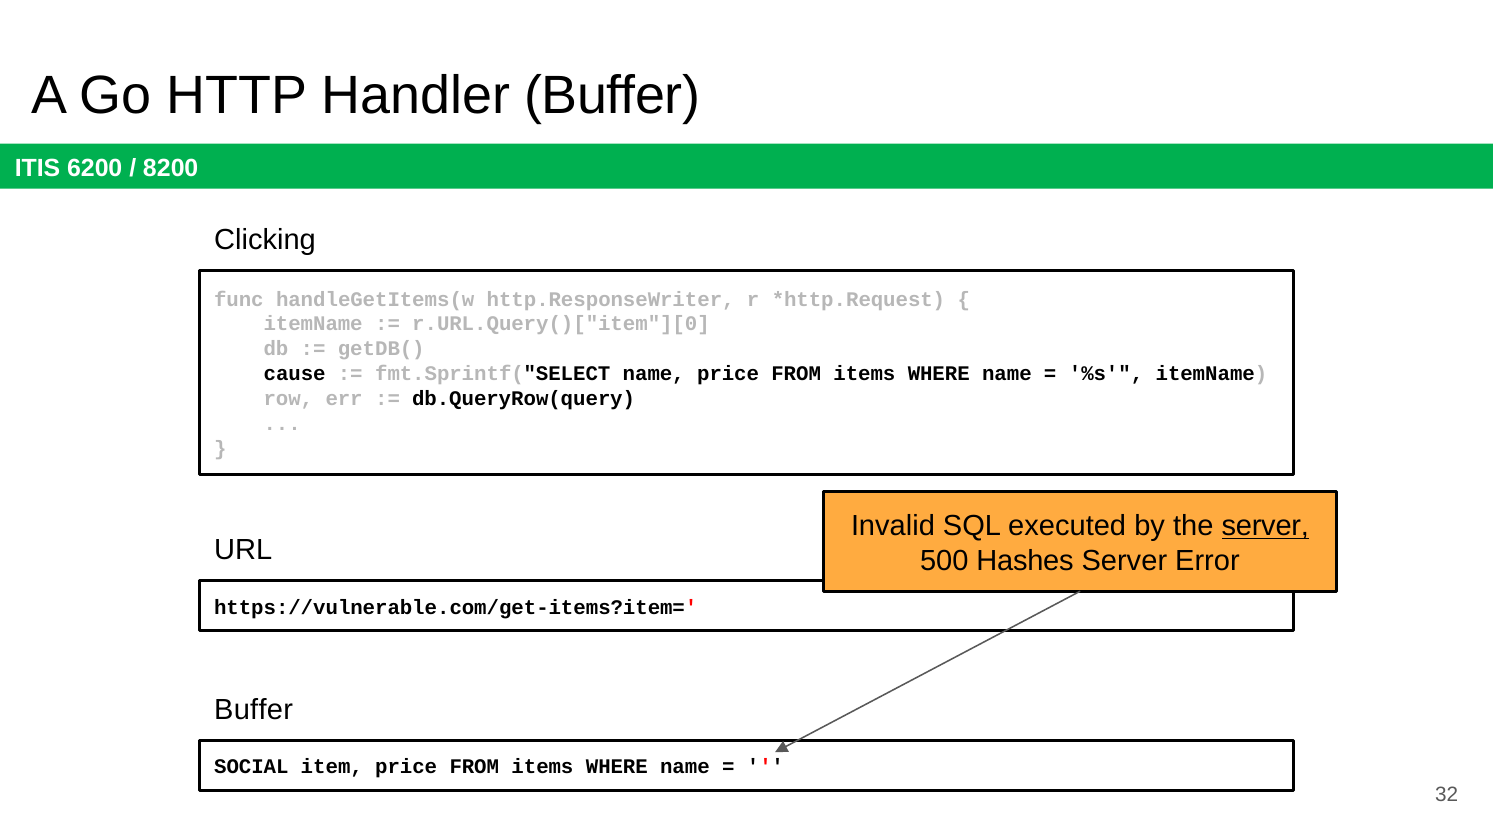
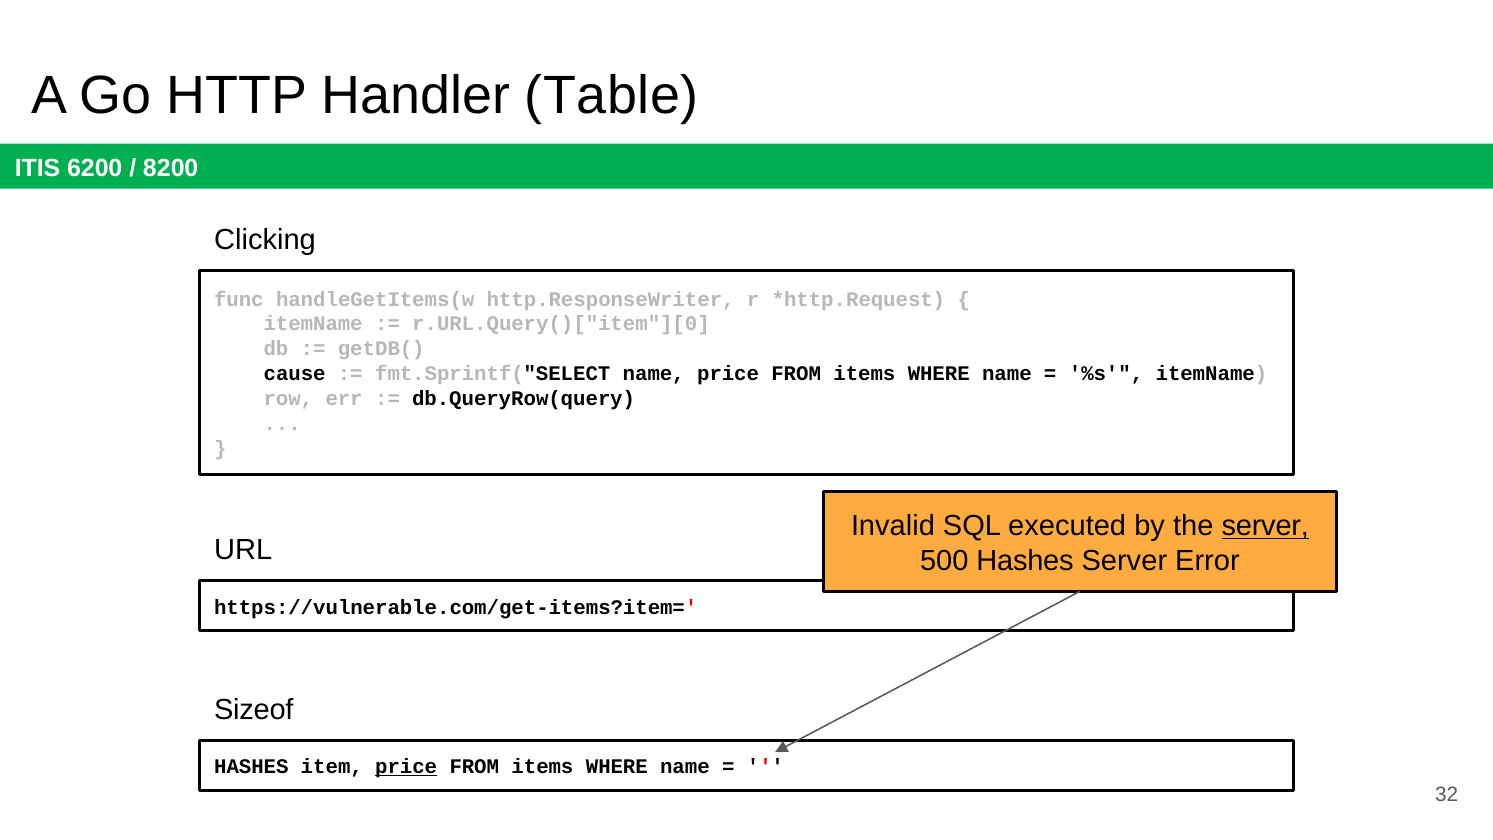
Handler Buffer: Buffer -> Table
Buffer at (254, 709): Buffer -> Sizeof
SOCIAL at (251, 767): SOCIAL -> HASHES
price at (406, 767) underline: none -> present
